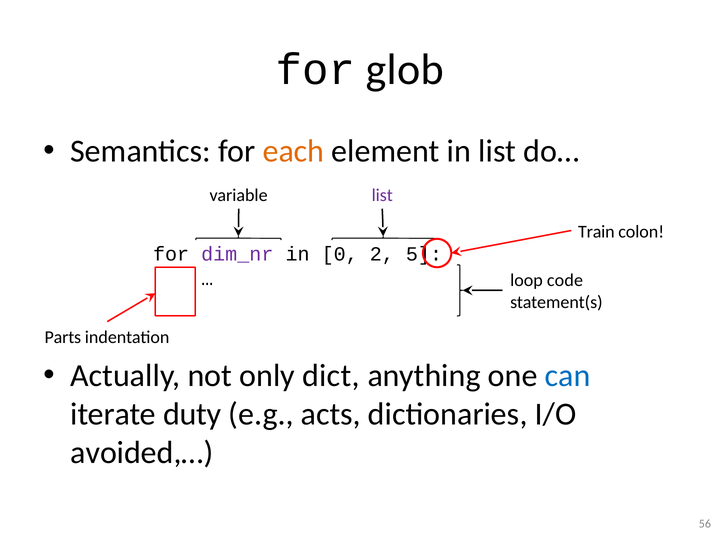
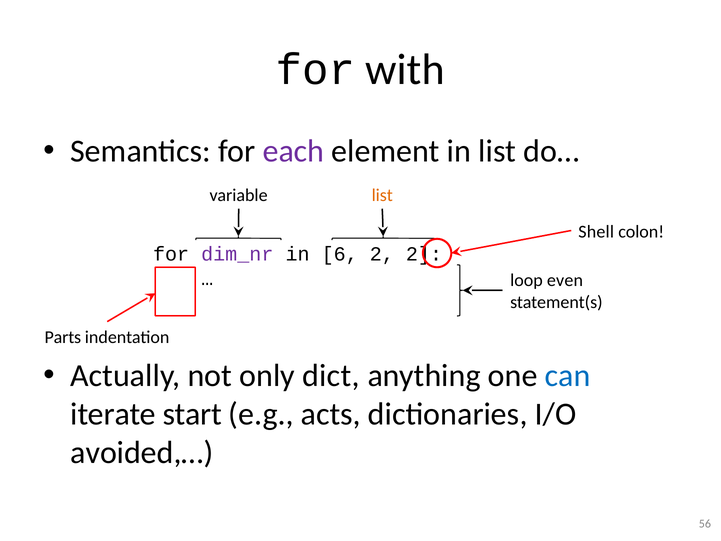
glob: glob -> with
each colour: orange -> purple
list at (382, 195) colour: purple -> orange
Train: Train -> Shell
0: 0 -> 6
2 5: 5 -> 2
code: code -> even
duty: duty -> start
